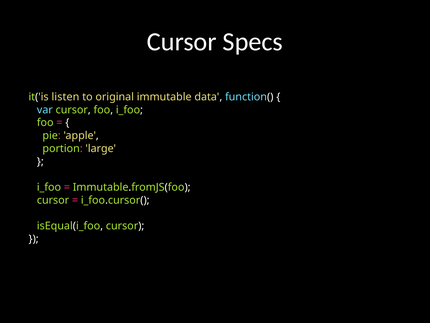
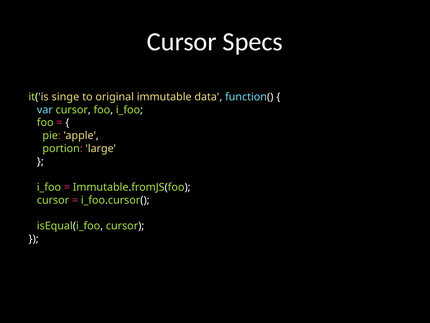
listen: listen -> singe
